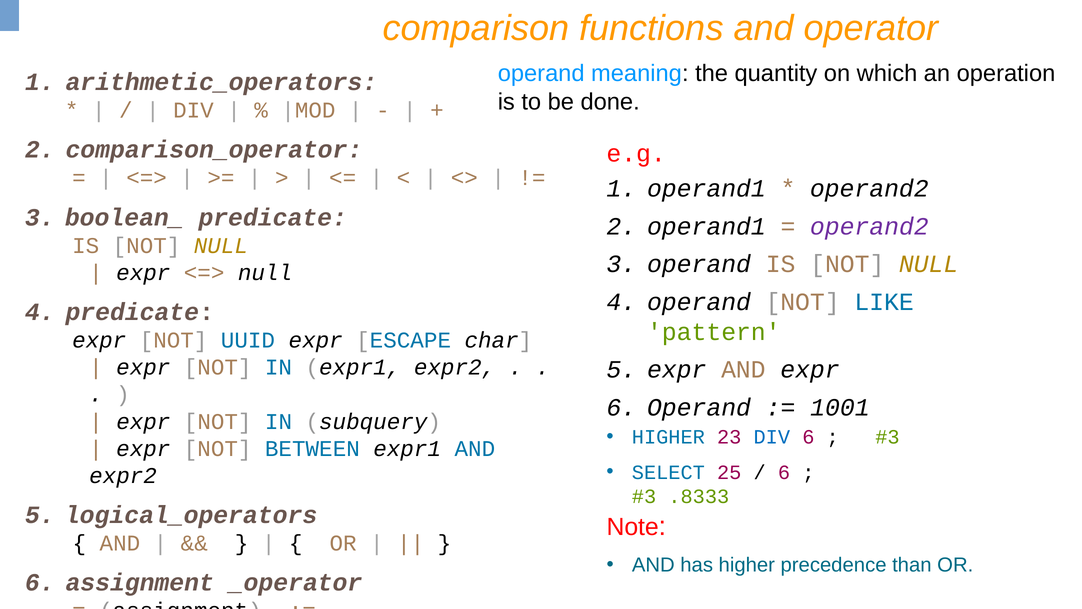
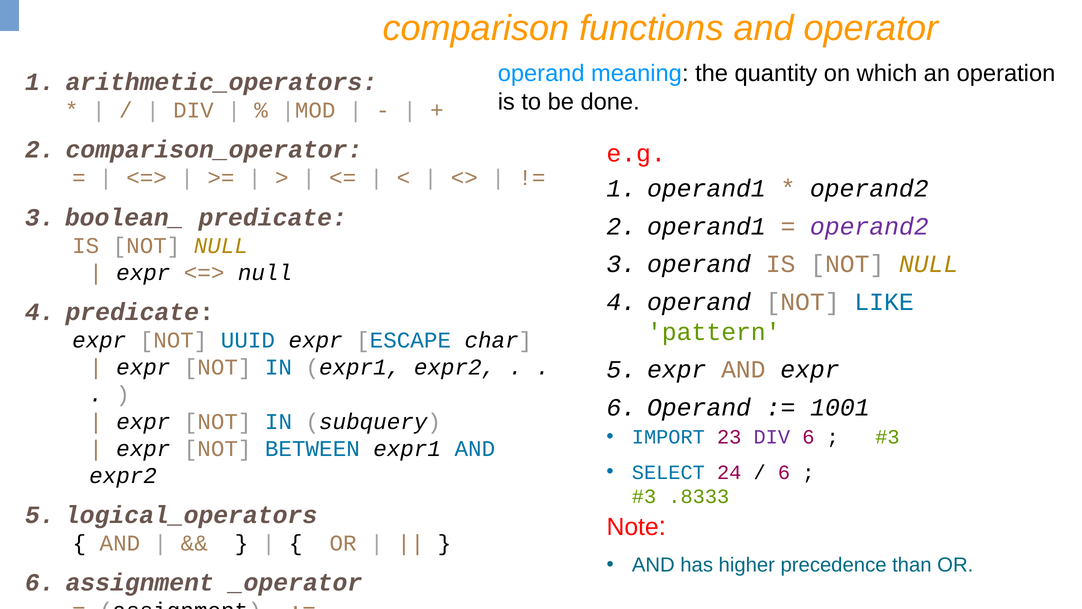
HIGHER at (668, 437): HIGHER -> IMPORT
DIV at (772, 437) colour: blue -> purple
25: 25 -> 24
